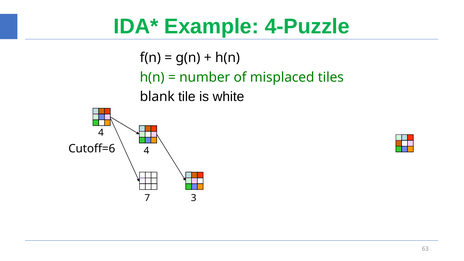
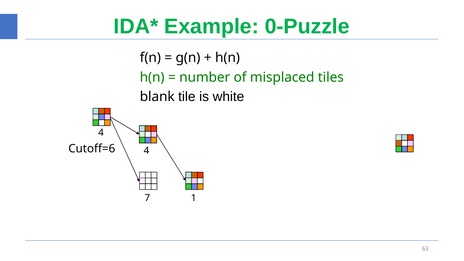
4-Puzzle: 4-Puzzle -> 0-Puzzle
3: 3 -> 1
